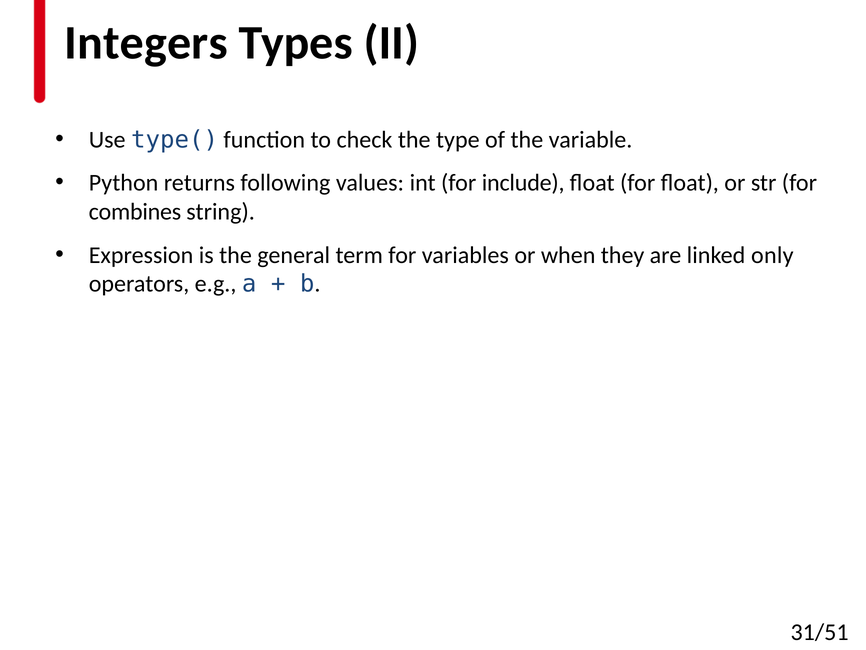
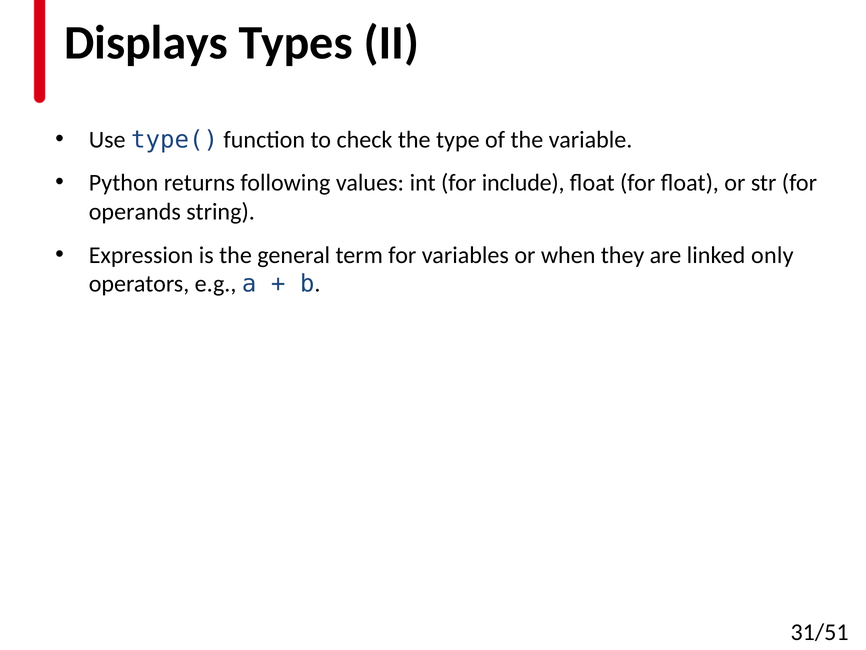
Integers: Integers -> Displays
combines: combines -> operands
